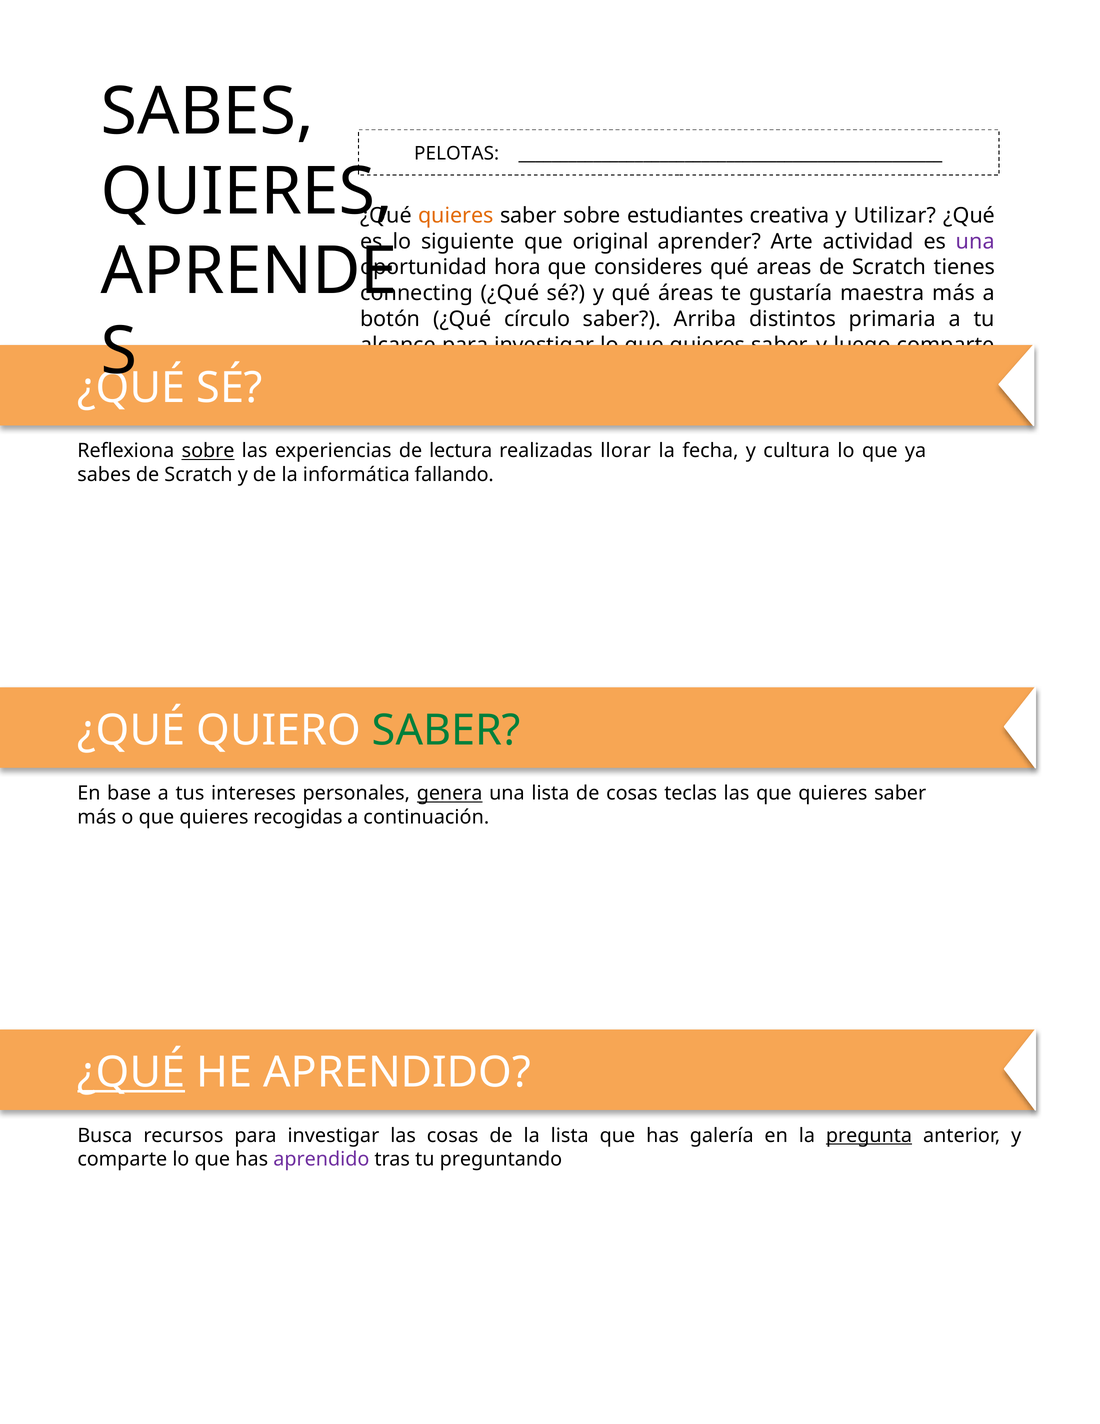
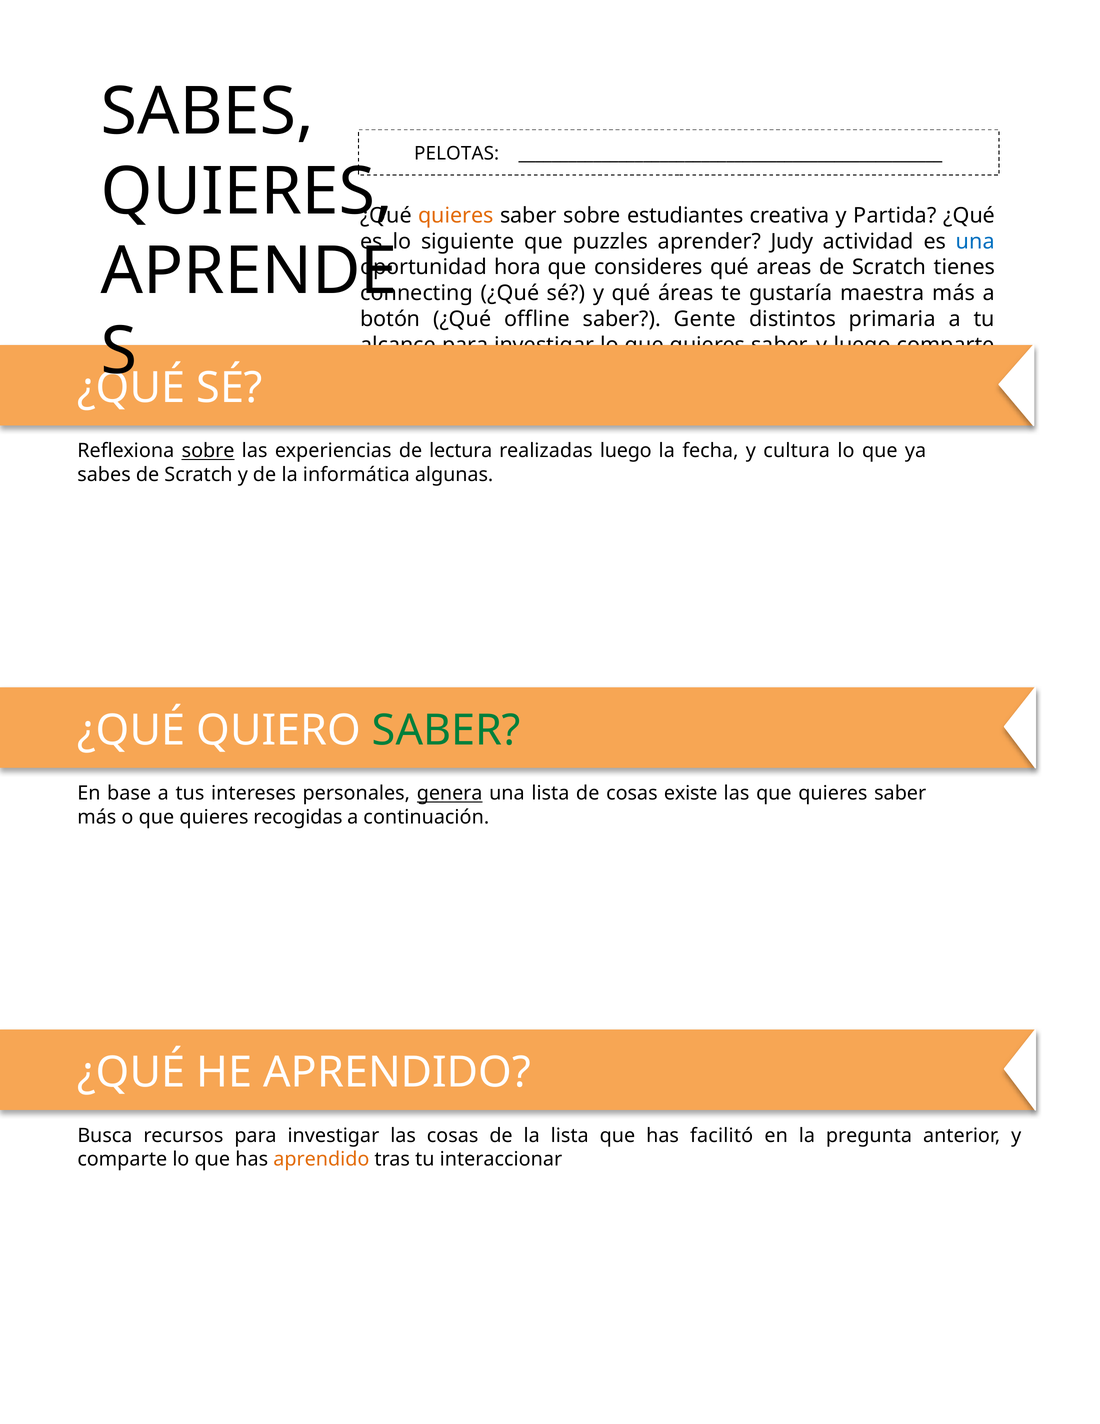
Utilizar: Utilizar -> Partida
original: original -> puzzles
Arte: Arte -> Judy
una at (975, 241) colour: purple -> blue
círculo: círculo -> offline
Arriba: Arriba -> Gente
realizadas llorar: llorar -> luego
fallando: fallando -> algunas
teclas: teclas -> existe
¿QUÉ at (131, 1072) underline: present -> none
galería: galería -> facilitó
pregunta underline: present -> none
aprendido at (321, 1159) colour: purple -> orange
preguntando: preguntando -> interaccionar
